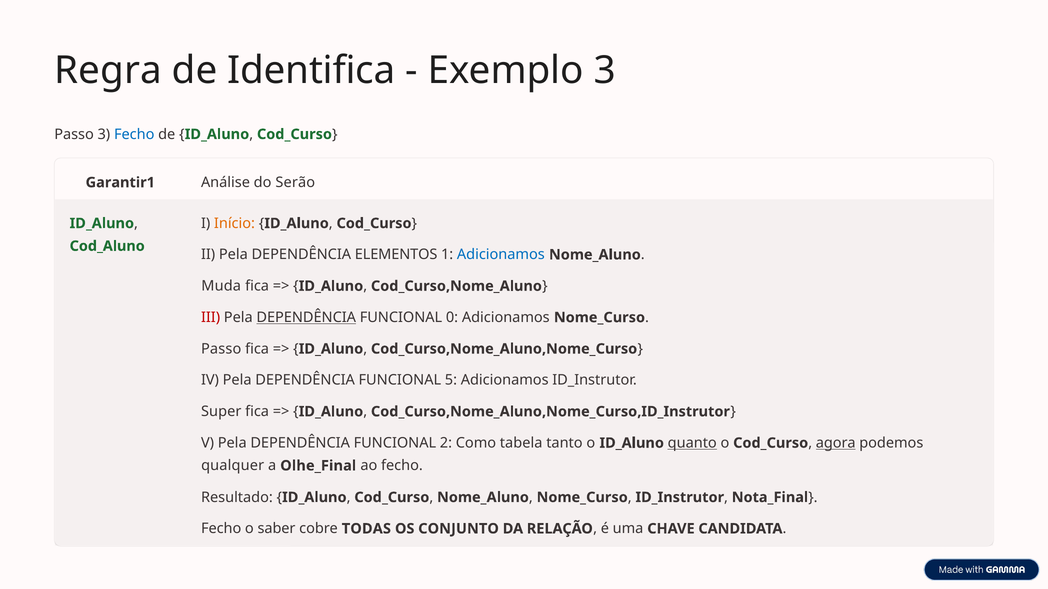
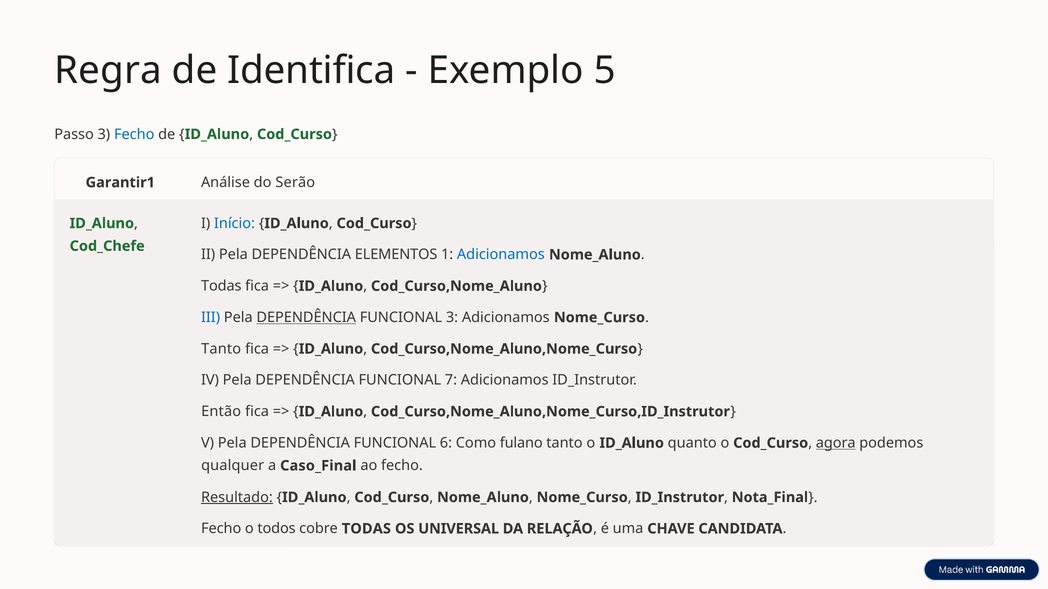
Exemplo 3: 3 -> 5
Início colour: orange -> blue
Cod_Aluno: Cod_Aluno -> Cod_Chefe
Muda at (221, 286): Muda -> Todas
III colour: red -> blue
FUNCIONAL 0: 0 -> 3
Passo at (221, 349): Passo -> Tanto
5: 5 -> 7
Super: Super -> Então
2: 2 -> 6
tabela: tabela -> fulano
quanto underline: present -> none
Olhe_Final: Olhe_Final -> Caso_Final
Resultado underline: none -> present
saber: saber -> todos
CONJUNTO: CONJUNTO -> UNIVERSAL
